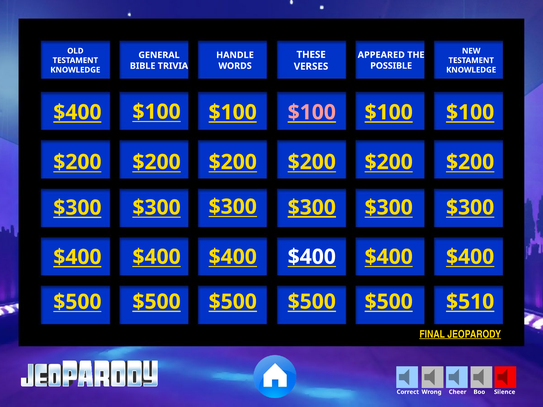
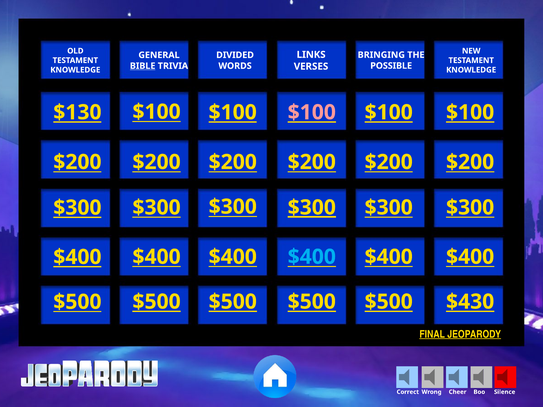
THESE: THESE -> LINKS
APPEARED: APPEARED -> BRINGING
HANDLE: HANDLE -> DIVIDED
BIBLE underline: none -> present
$400 at (77, 112): $400 -> $130
$400 at (312, 257) colour: white -> light blue
$510: $510 -> $430
